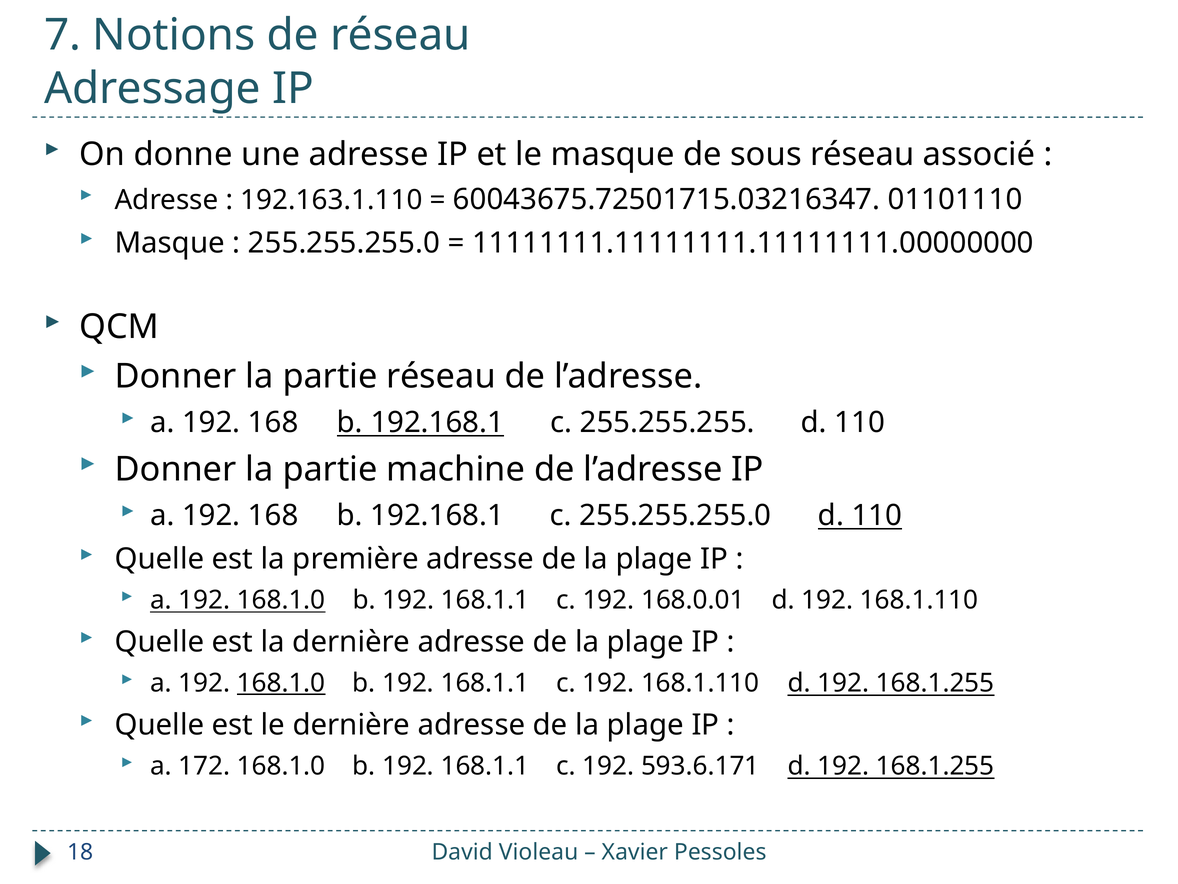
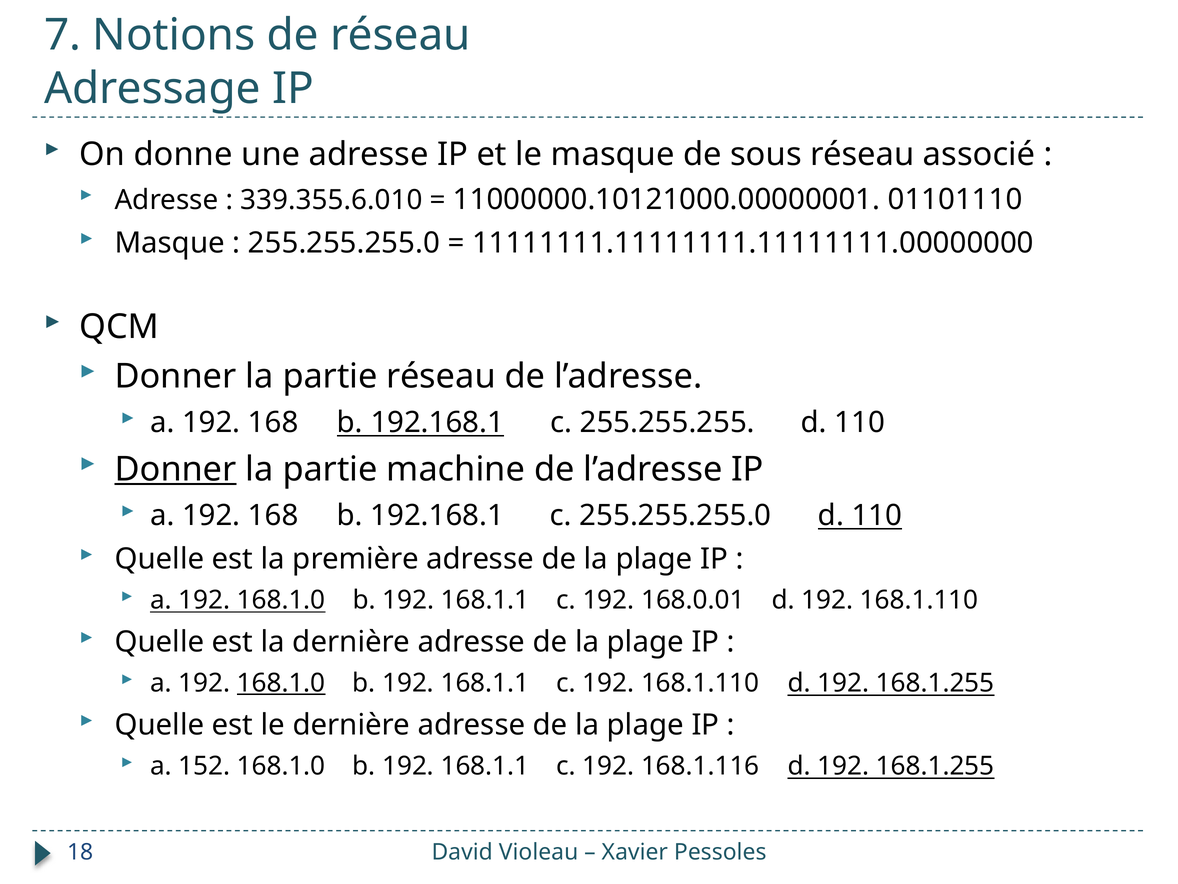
192.163.1.110: 192.163.1.110 -> 339.355.6.010
60043675.72501715.03216347: 60043675.72501715.03216347 -> 11000000.10121000.00000001
Donner at (176, 469) underline: none -> present
172: 172 -> 152
593.6.171: 593.6.171 -> 168.1.116
